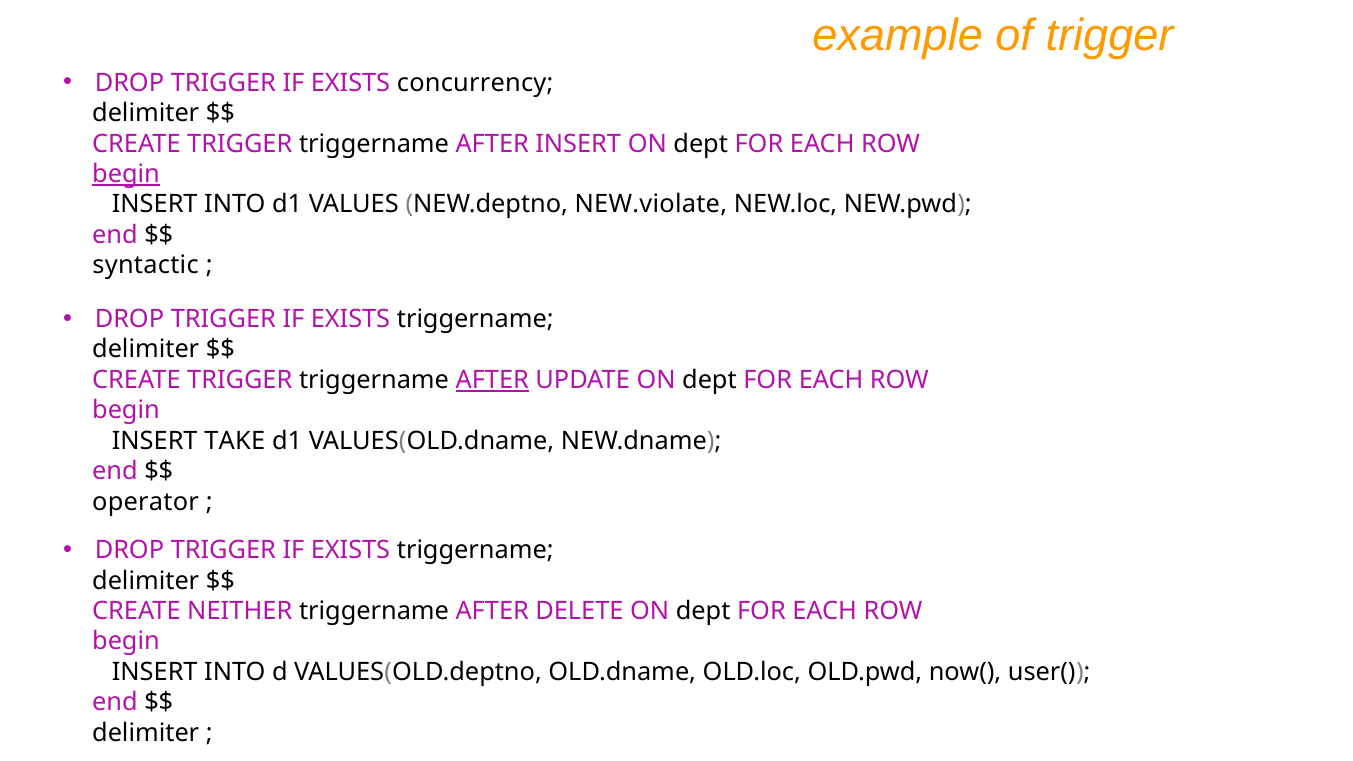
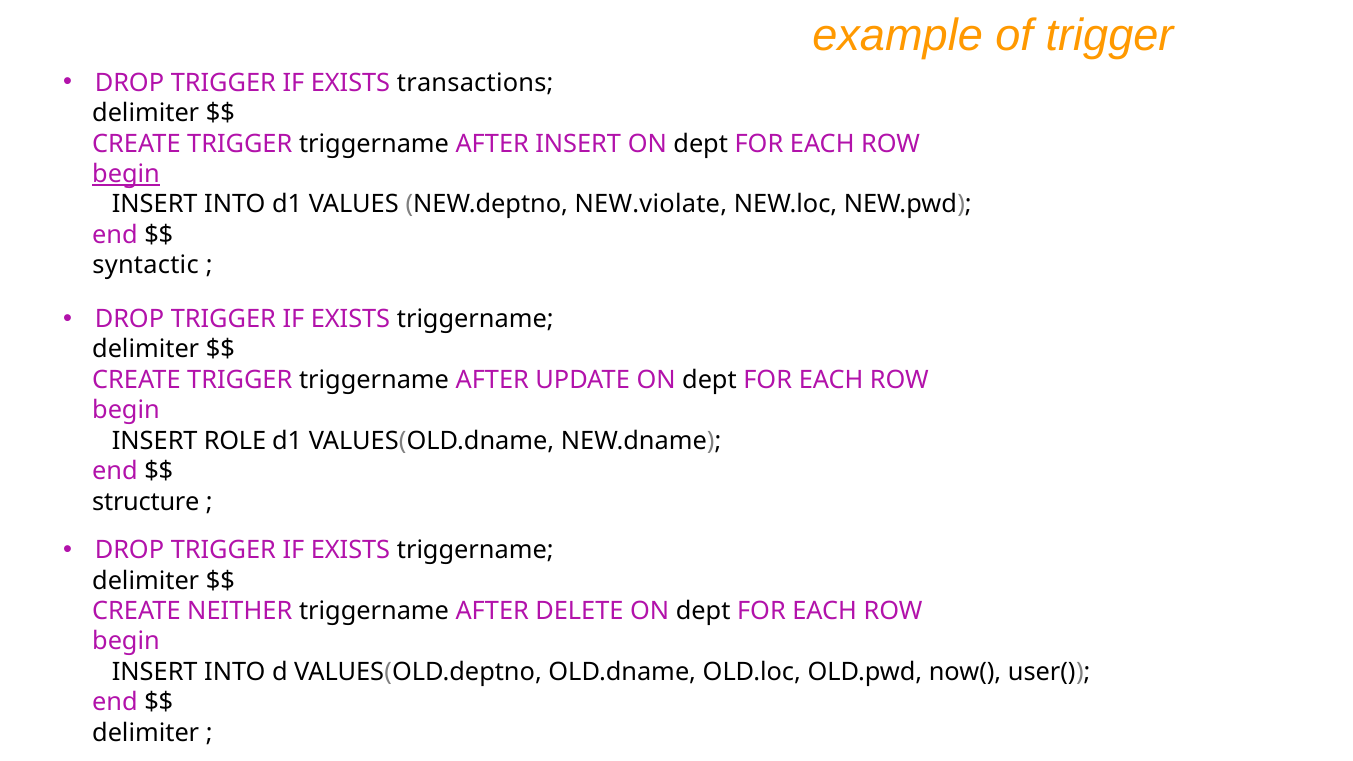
concurrency: concurrency -> transactions
AFTER at (492, 380) underline: present -> none
TAKE: TAKE -> ROLE
operator: operator -> structure
